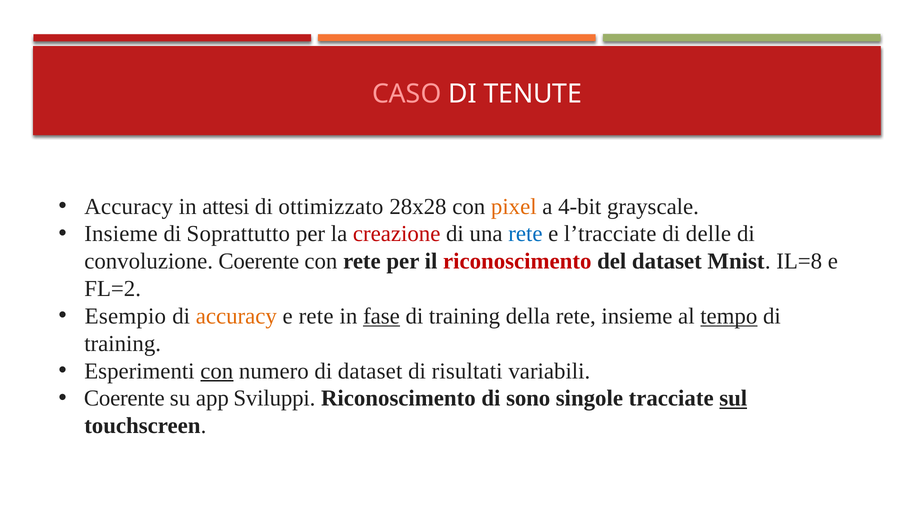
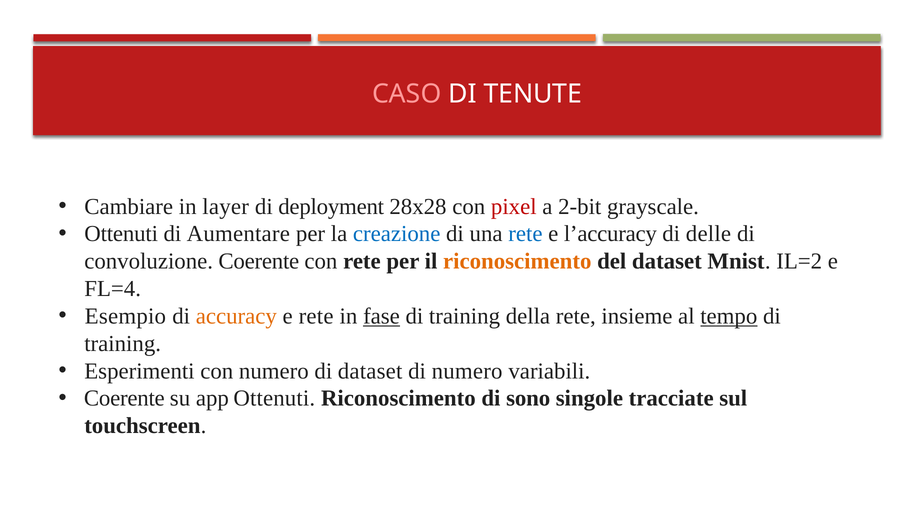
Accuracy at (129, 207): Accuracy -> Cambiare
attesi: attesi -> layer
ottimizzato: ottimizzato -> deployment
pixel colour: orange -> red
4-bit: 4-bit -> 2-bit
Insieme at (121, 234): Insieme -> Ottenuti
Soprattutto: Soprattutto -> Aumentare
creazione colour: red -> blue
l’tracciate: l’tracciate -> l’accuracy
riconoscimento at (517, 261) colour: red -> orange
IL=8: IL=8 -> IL=2
FL=2: FL=2 -> FL=4
con at (217, 371) underline: present -> none
di risultati: risultati -> numero
app Sviluppi: Sviluppi -> Ottenuti
sul underline: present -> none
